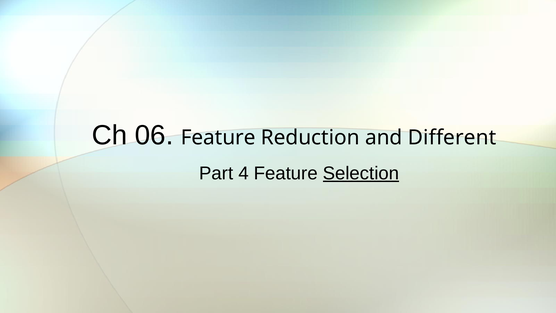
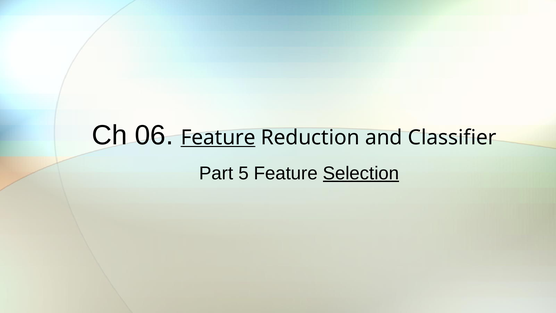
Feature at (218, 137) underline: none -> present
Different: Different -> Classifier
4: 4 -> 5
